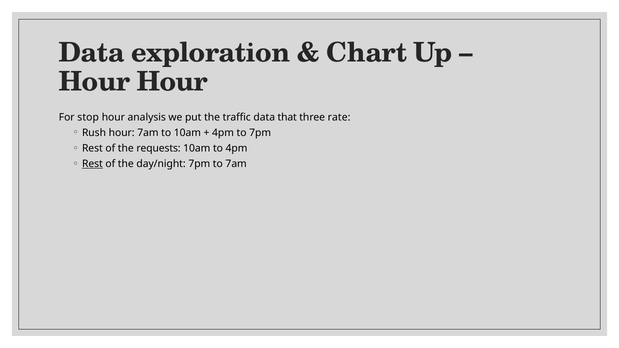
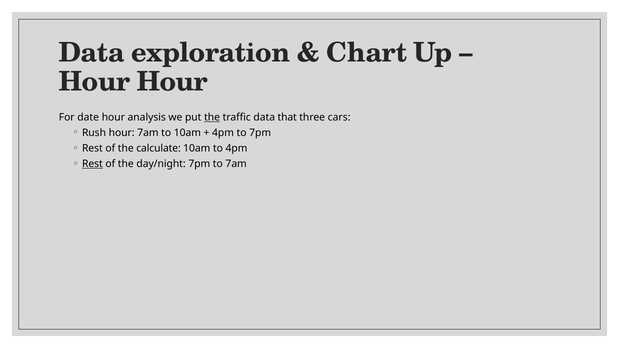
stop: stop -> date
the at (212, 117) underline: none -> present
rate: rate -> cars
requests: requests -> calculate
